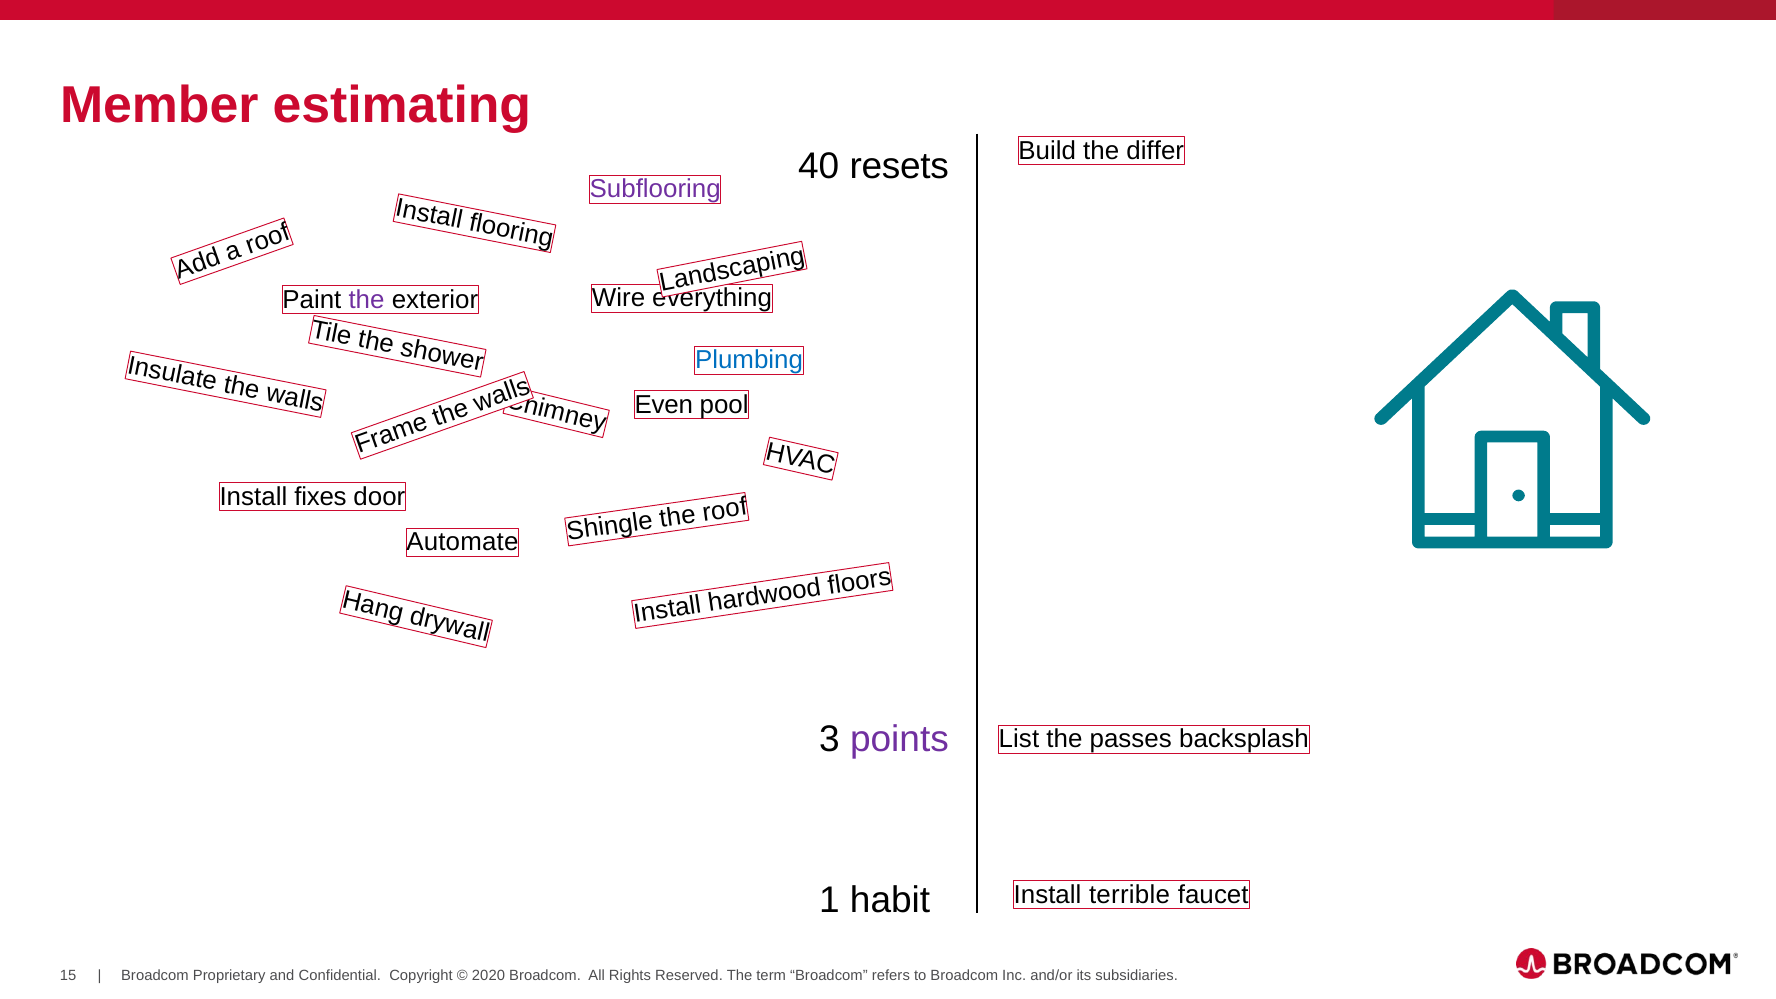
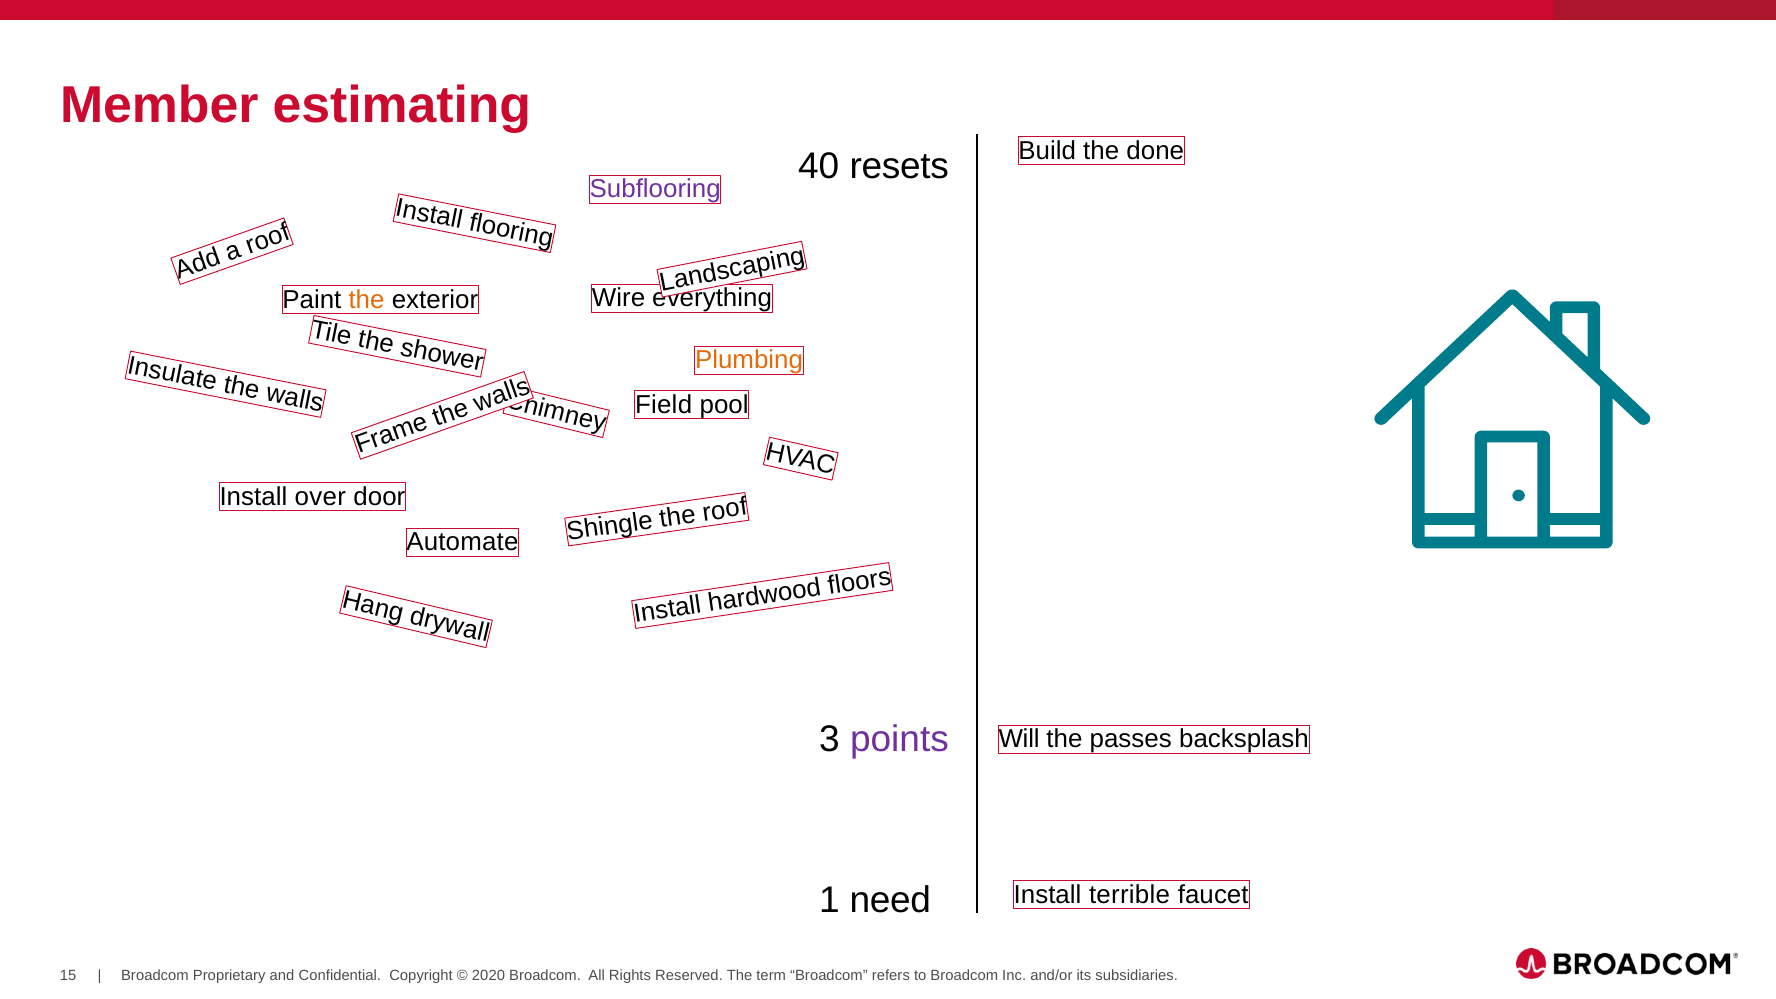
differ: differ -> done
the at (367, 300) colour: purple -> orange
Plumbing colour: blue -> orange
Even: Even -> Field
fixes: fixes -> over
List: List -> Will
habit: habit -> need
